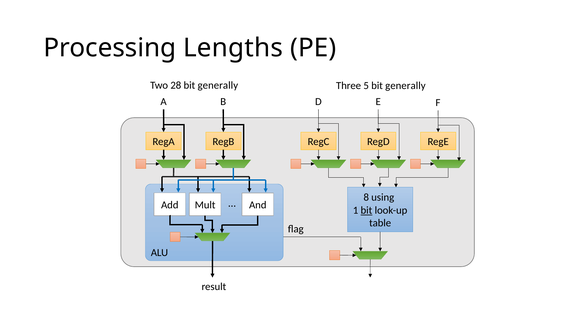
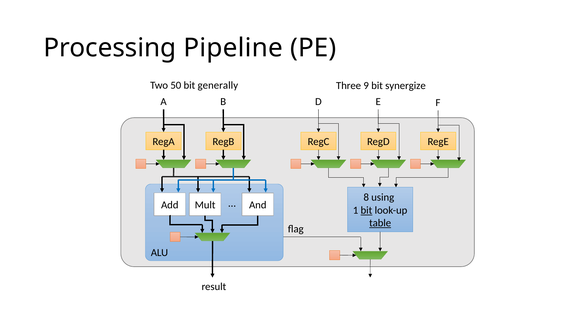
Lengths: Lengths -> Pipeline
28: 28 -> 50
5: 5 -> 9
generally at (405, 86): generally -> synergize
table underline: none -> present
